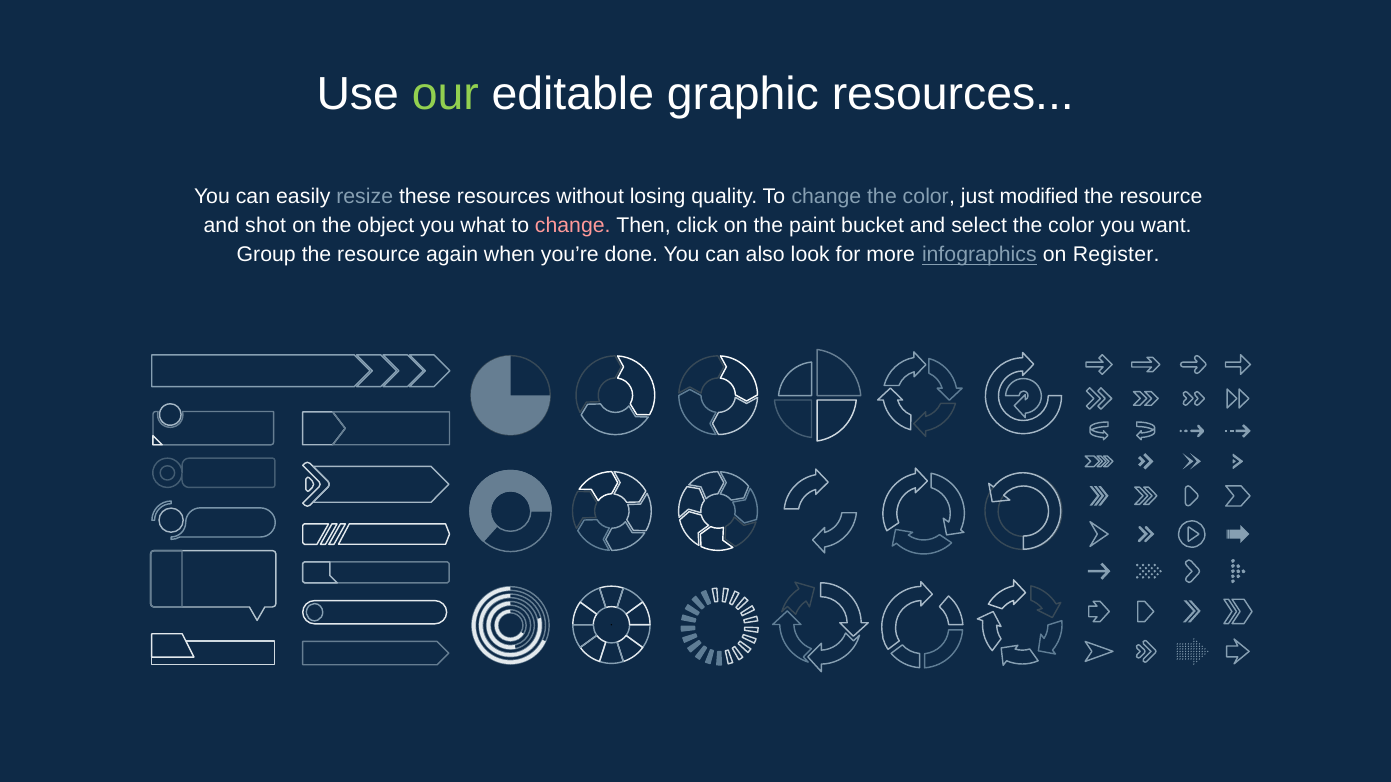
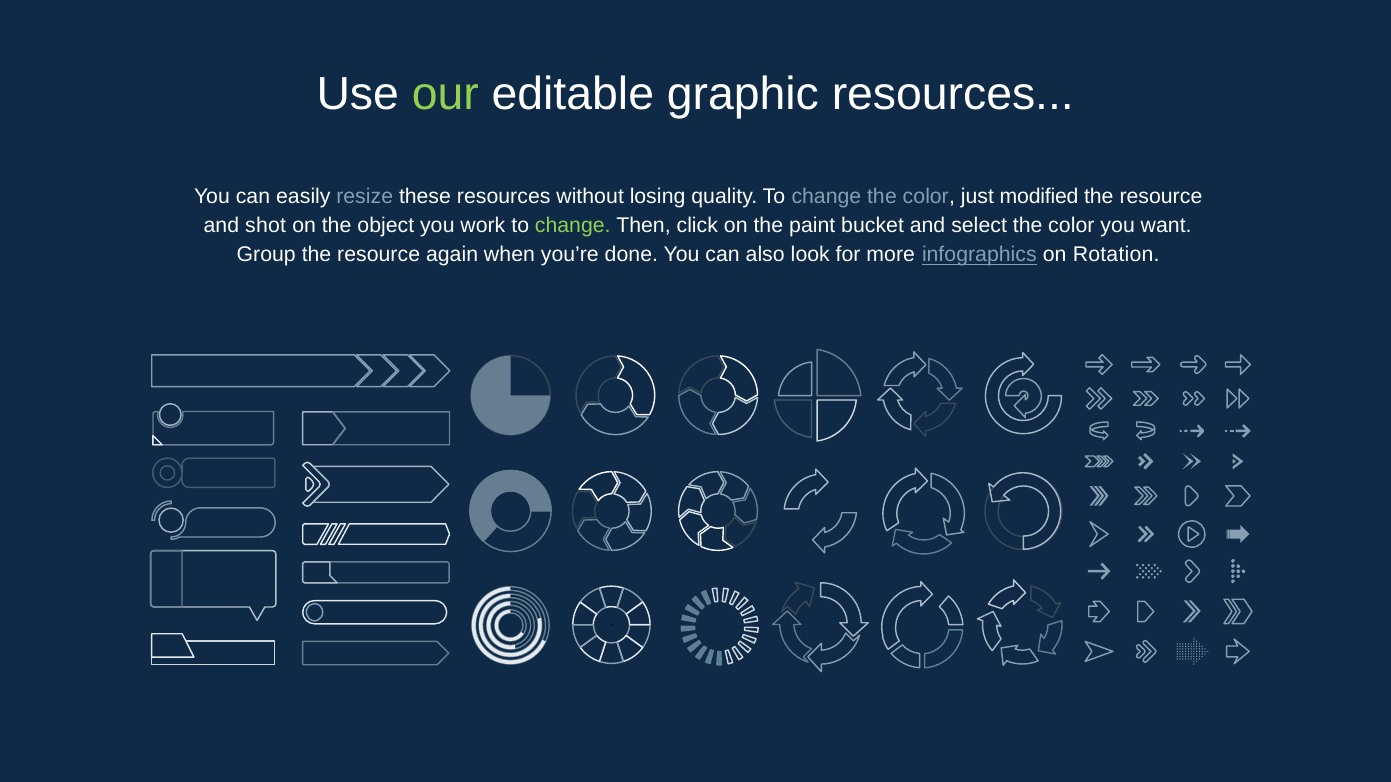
what: what -> work
change at (573, 226) colour: pink -> light green
Register: Register -> Rotation
